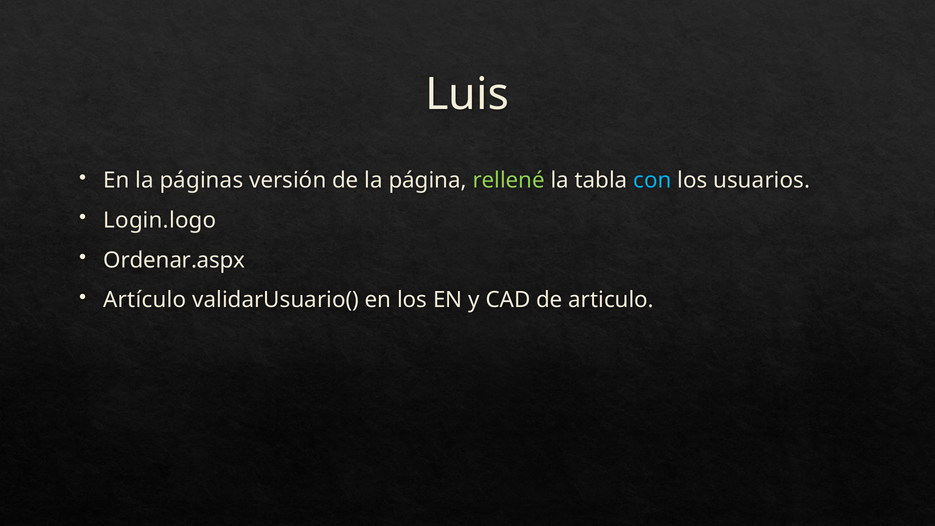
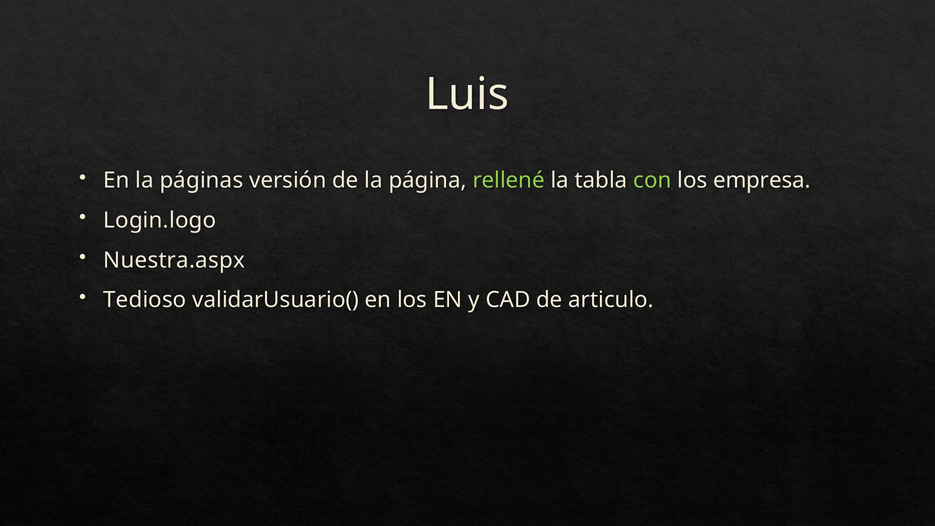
con colour: light blue -> light green
usuarios: usuarios -> empresa
Ordenar.aspx: Ordenar.aspx -> Nuestra.aspx
Artículo: Artículo -> Tedioso
